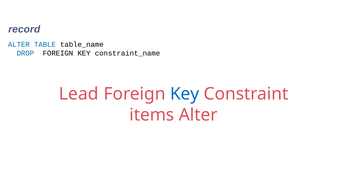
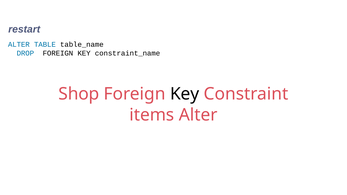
record: record -> restart
Lead: Lead -> Shop
Key at (185, 94) colour: blue -> black
